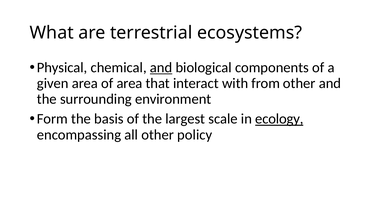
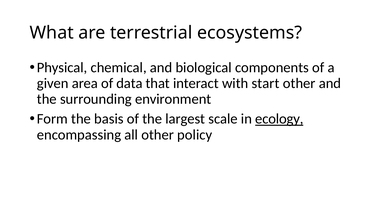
and at (161, 67) underline: present -> none
of area: area -> data
from: from -> start
